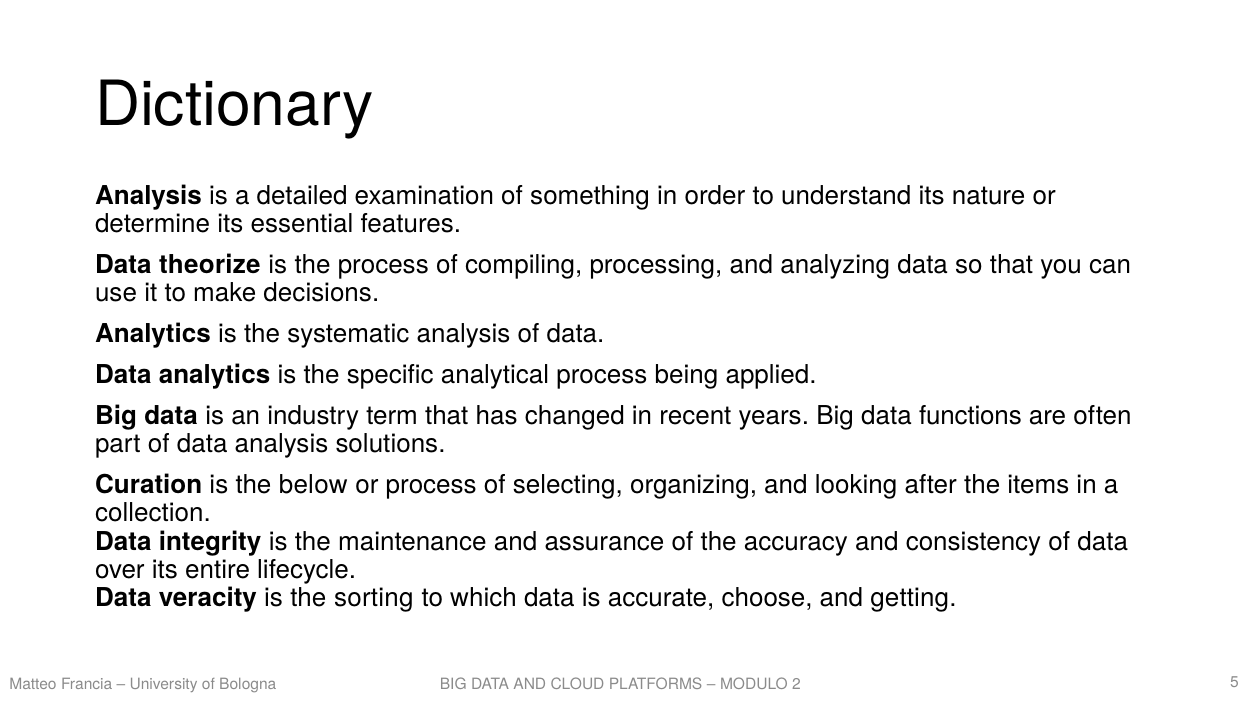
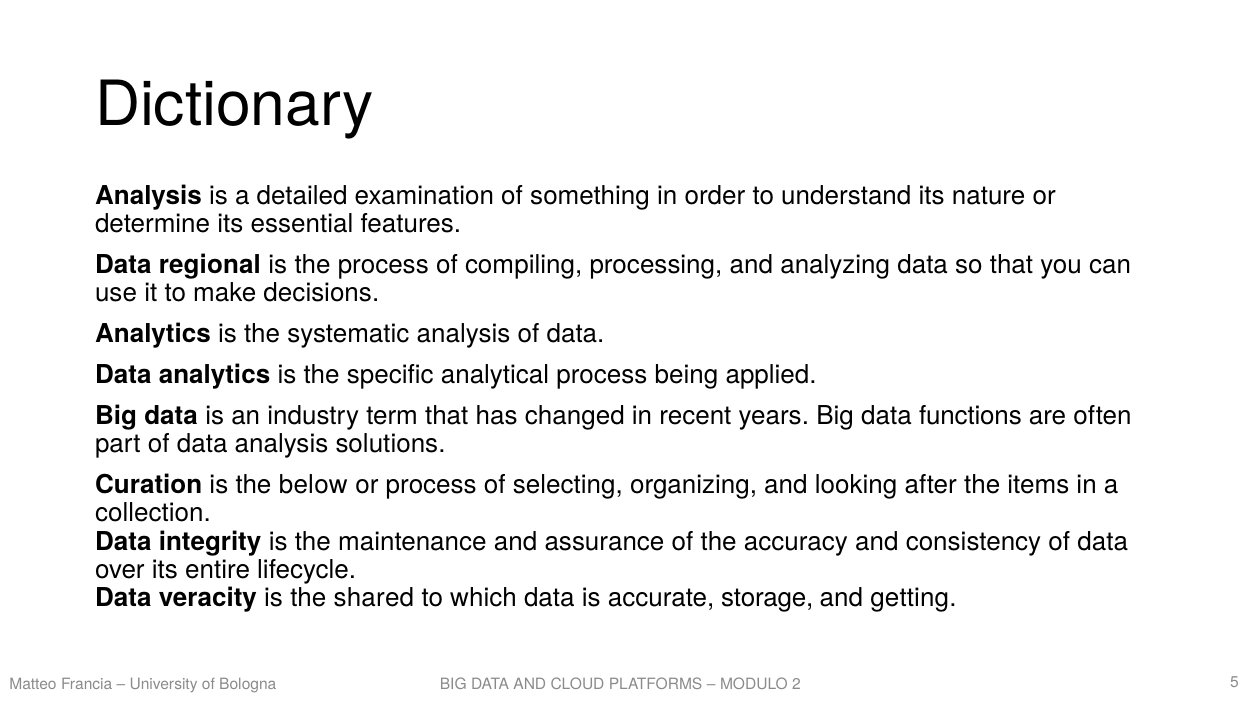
theorize: theorize -> regional
sorting: sorting -> shared
choose: choose -> storage
